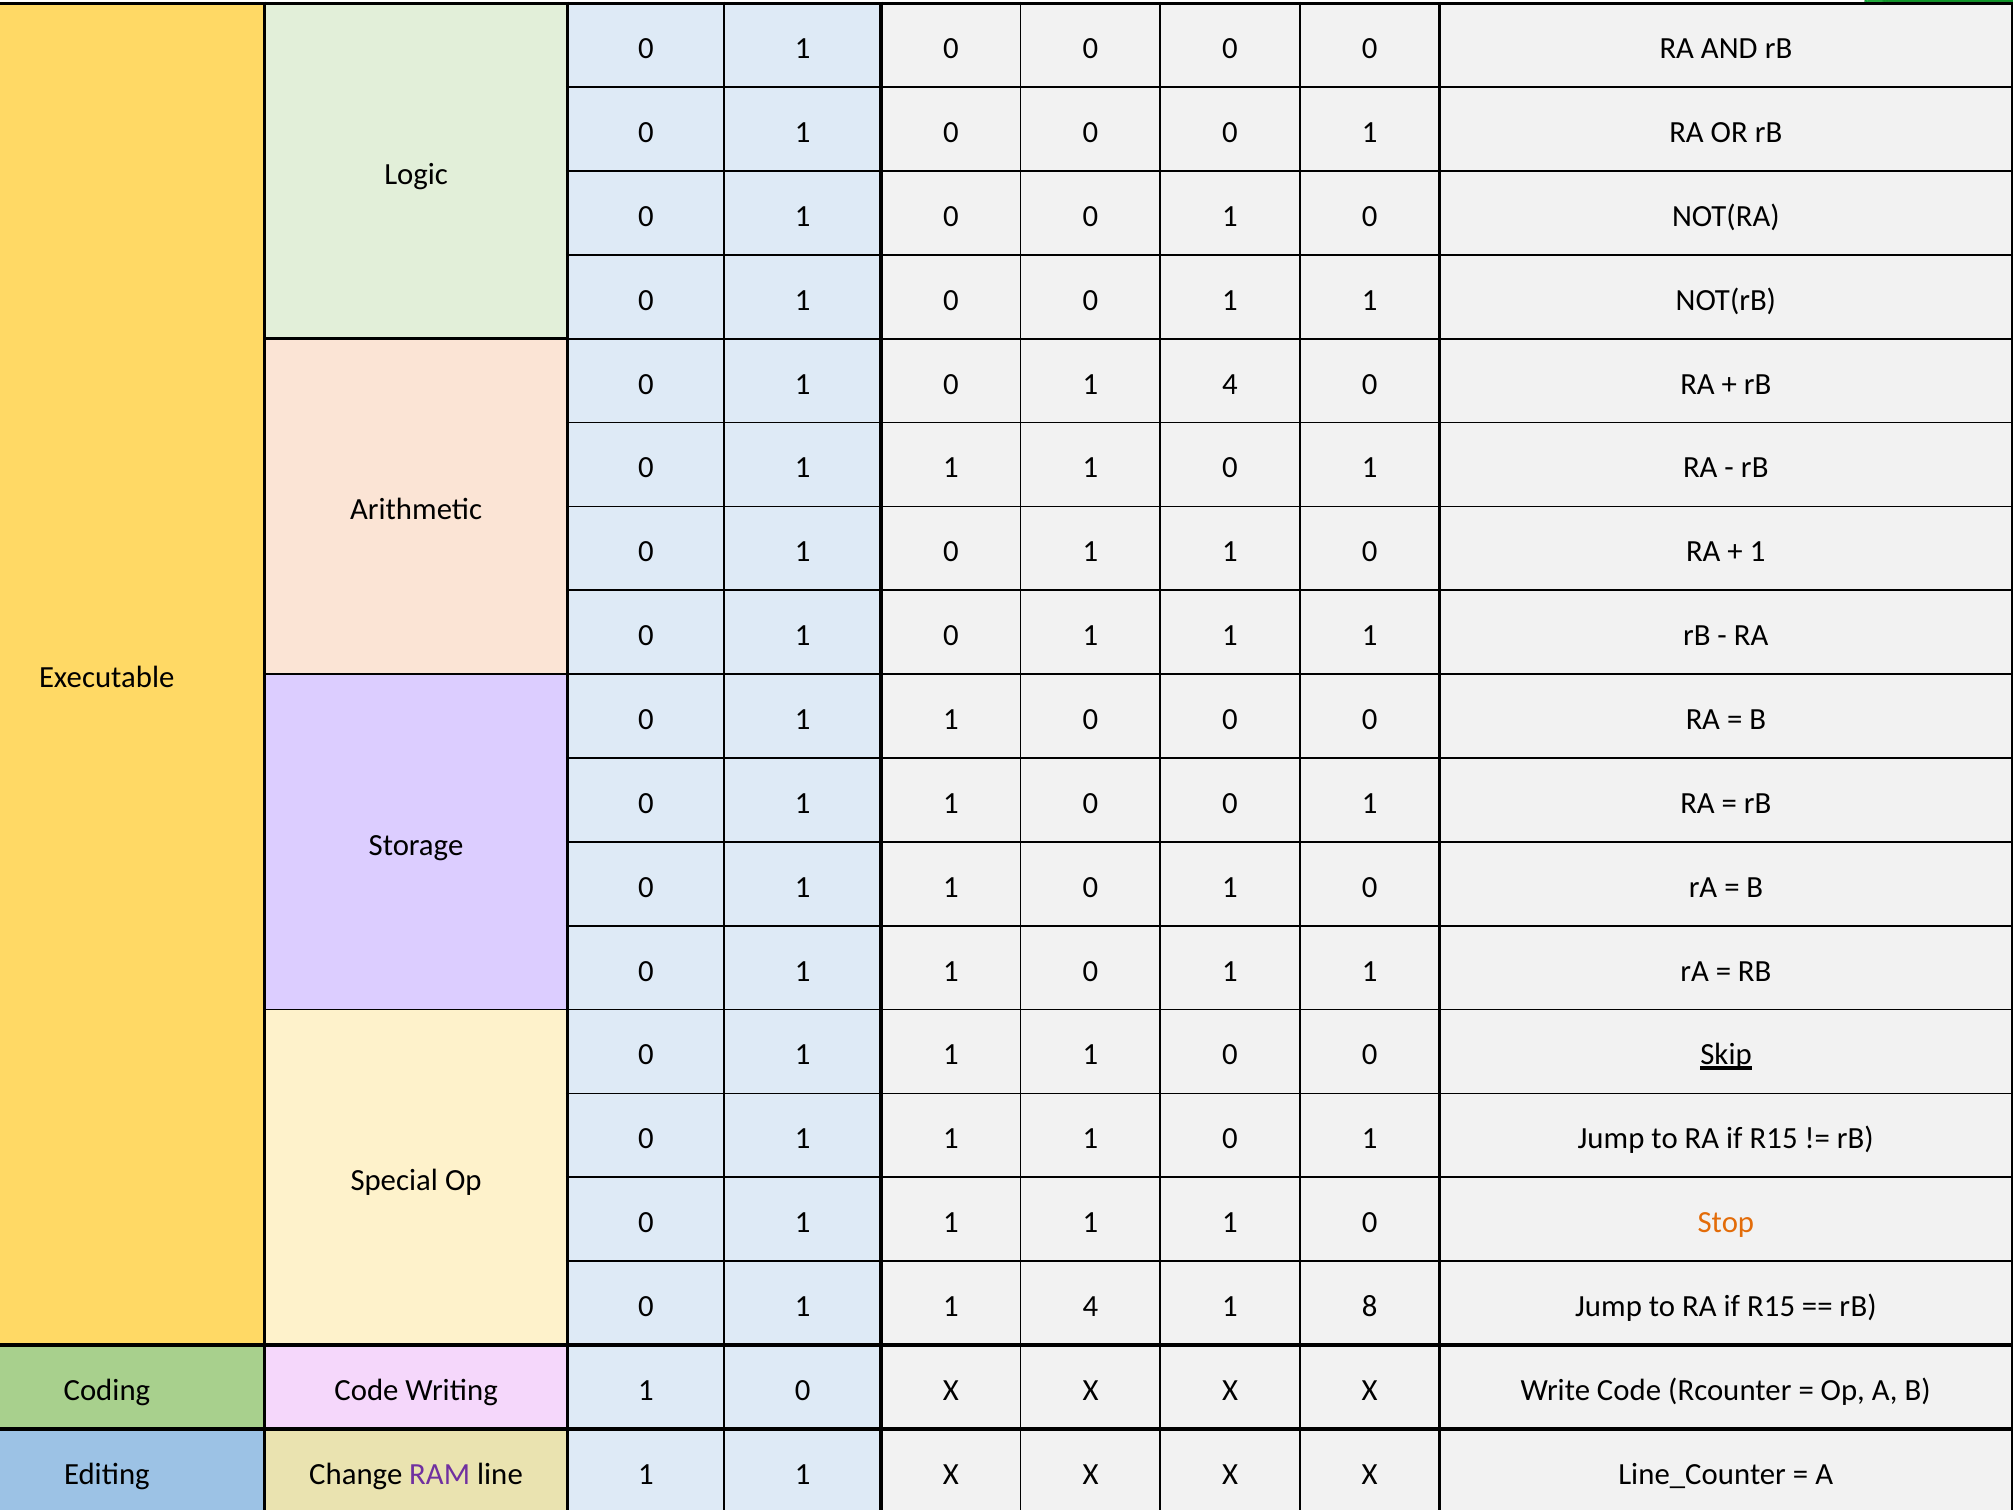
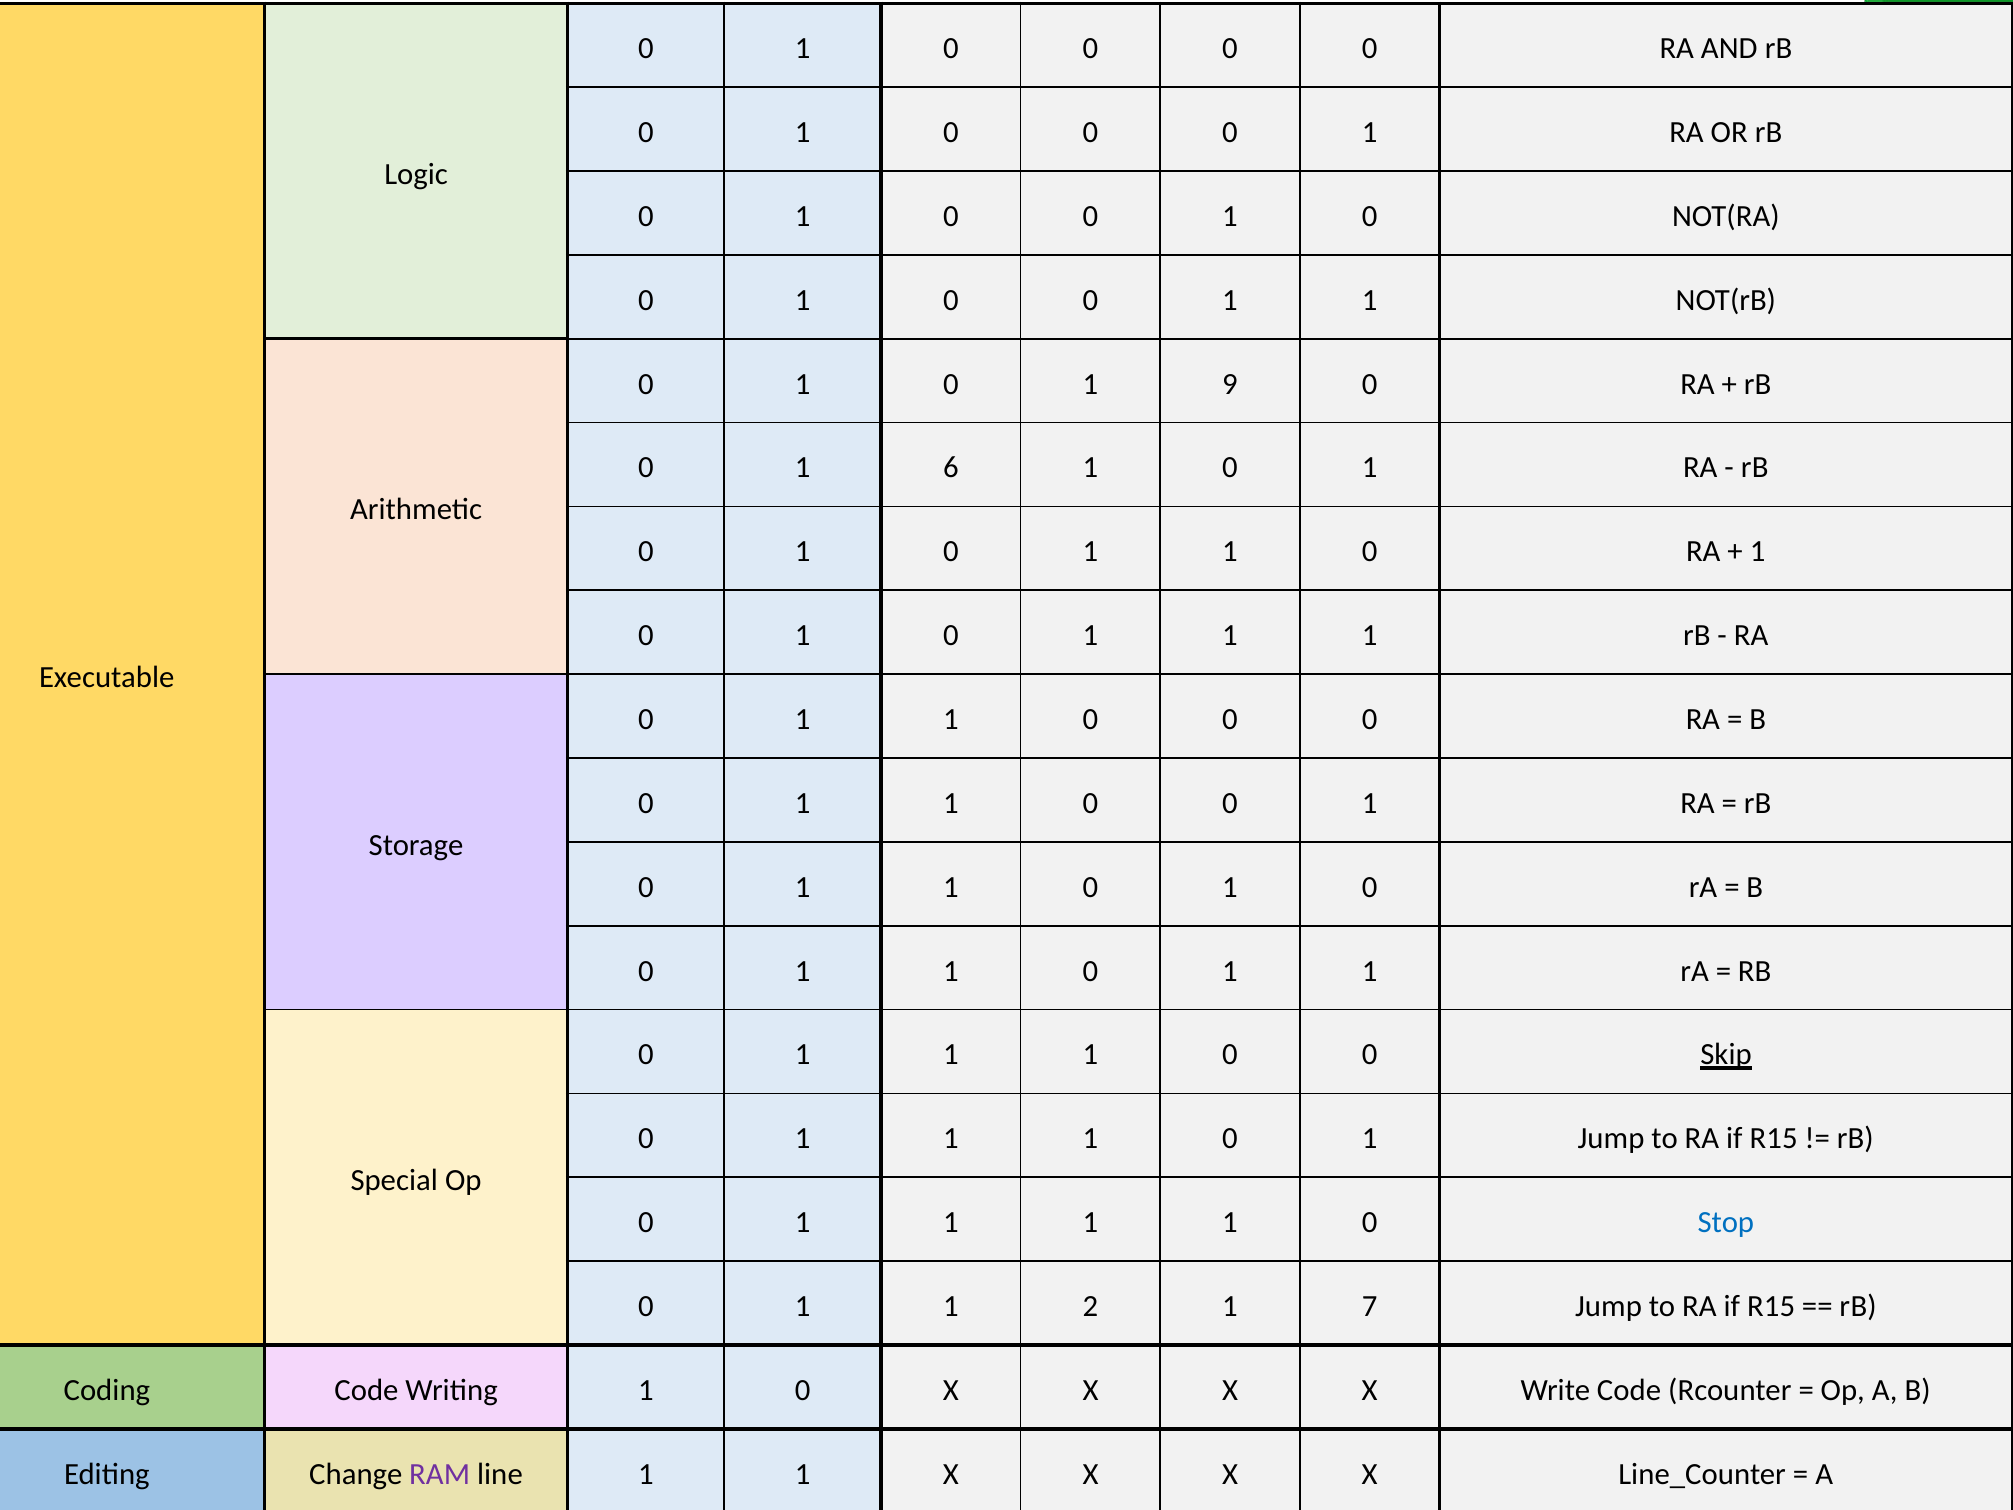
0 1 4: 4 -> 9
1 at (951, 468): 1 -> 6
Stop colour: orange -> blue
1 1 4: 4 -> 2
8: 8 -> 7
